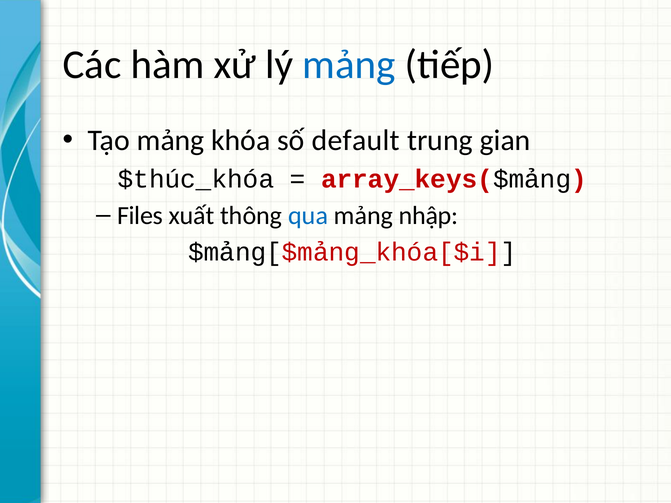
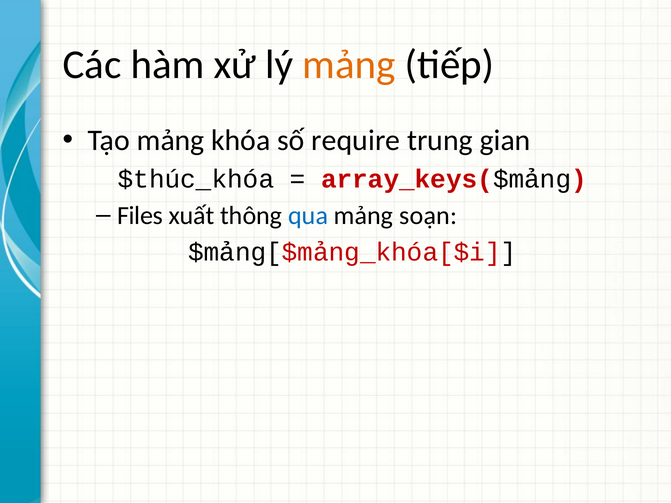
mảng at (349, 65) colour: blue -> orange
default: default -> require
nhập: nhập -> soạn
